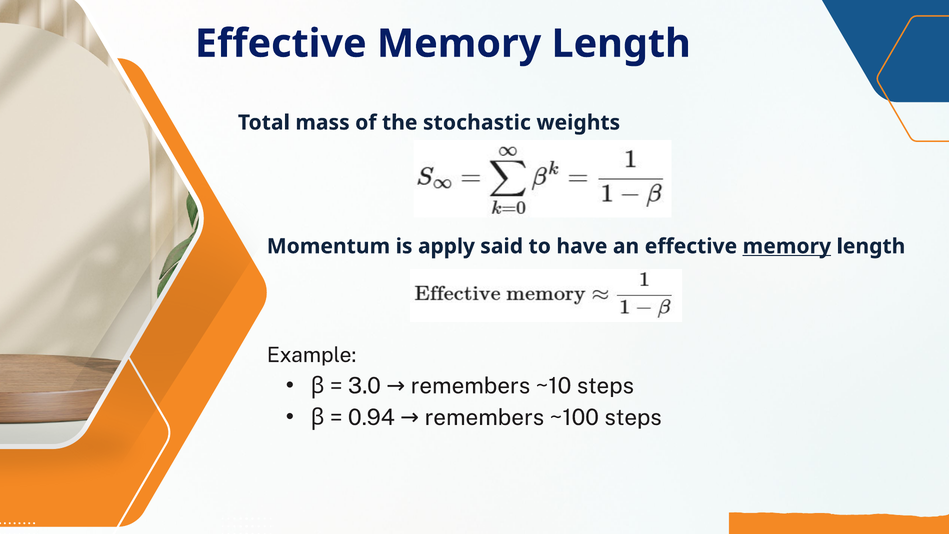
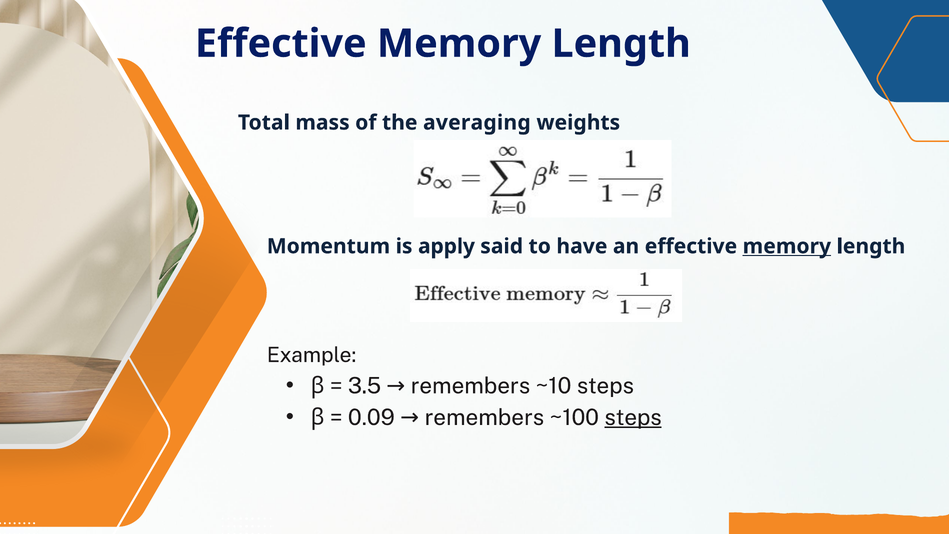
stochastic: stochastic -> averaging
3.0: 3.0 -> 3.5
0.94: 0.94 -> 0.09
steps at (633, 417) underline: none -> present
